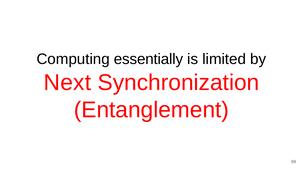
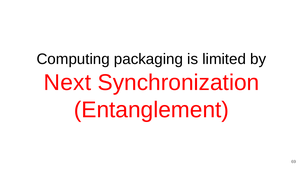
essentially: essentially -> packaging
